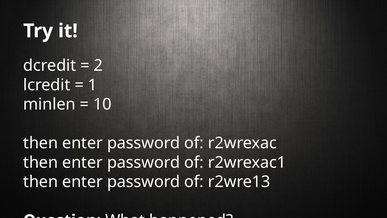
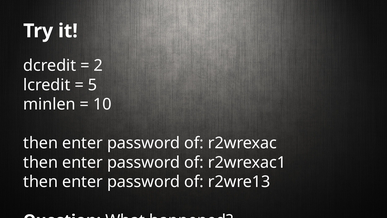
1: 1 -> 5
